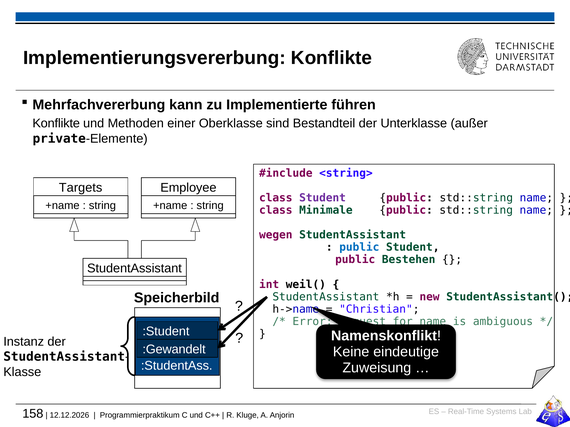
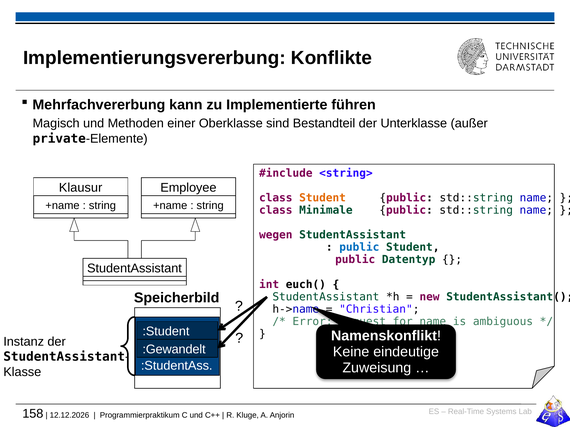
Konflikte at (56, 123): Konflikte -> Magisch
Targets: Targets -> Klausur
Student at (323, 198) colour: purple -> orange
Bestehen: Bestehen -> Datentyp
weil(: weil( -> euch(
